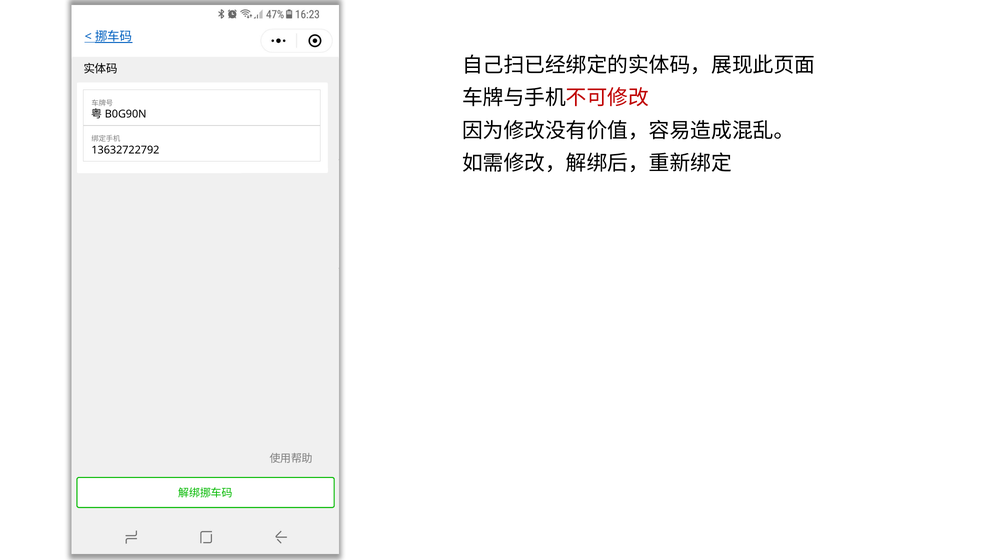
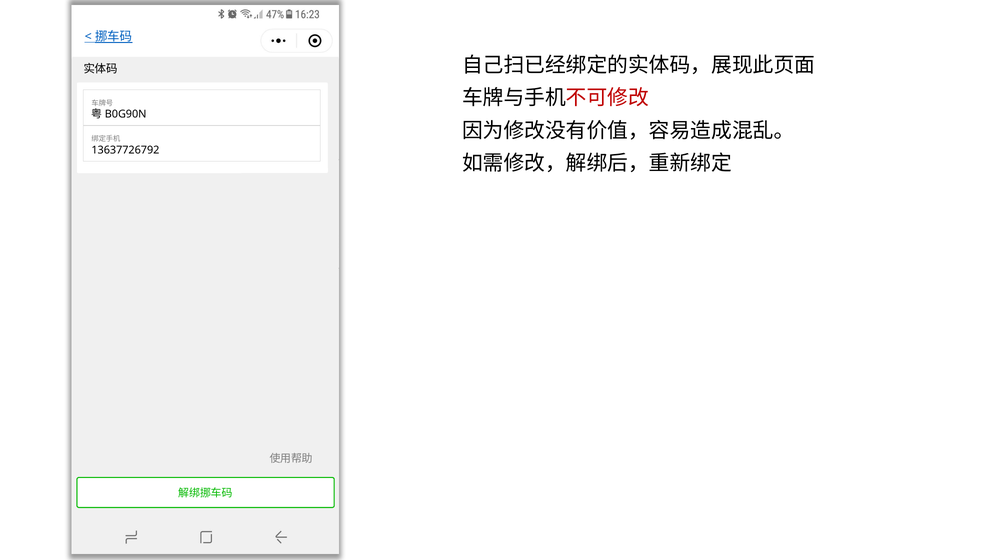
13632722792: 13632722792 -> 13637726792
